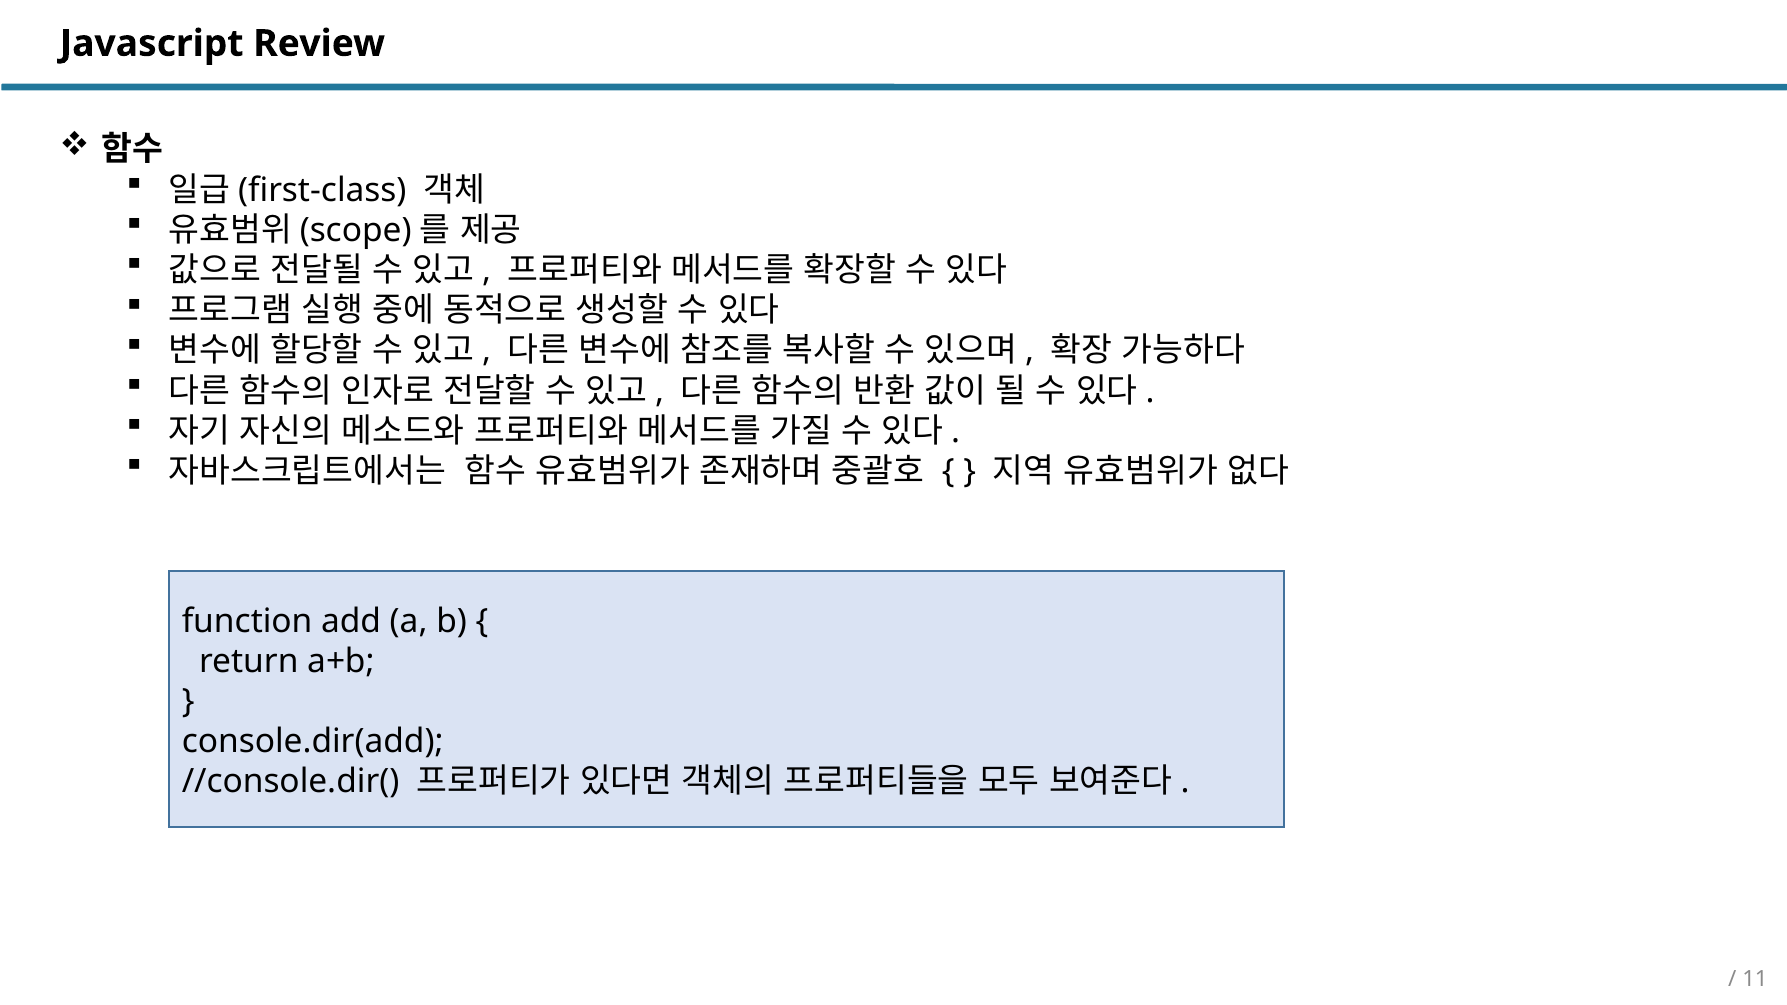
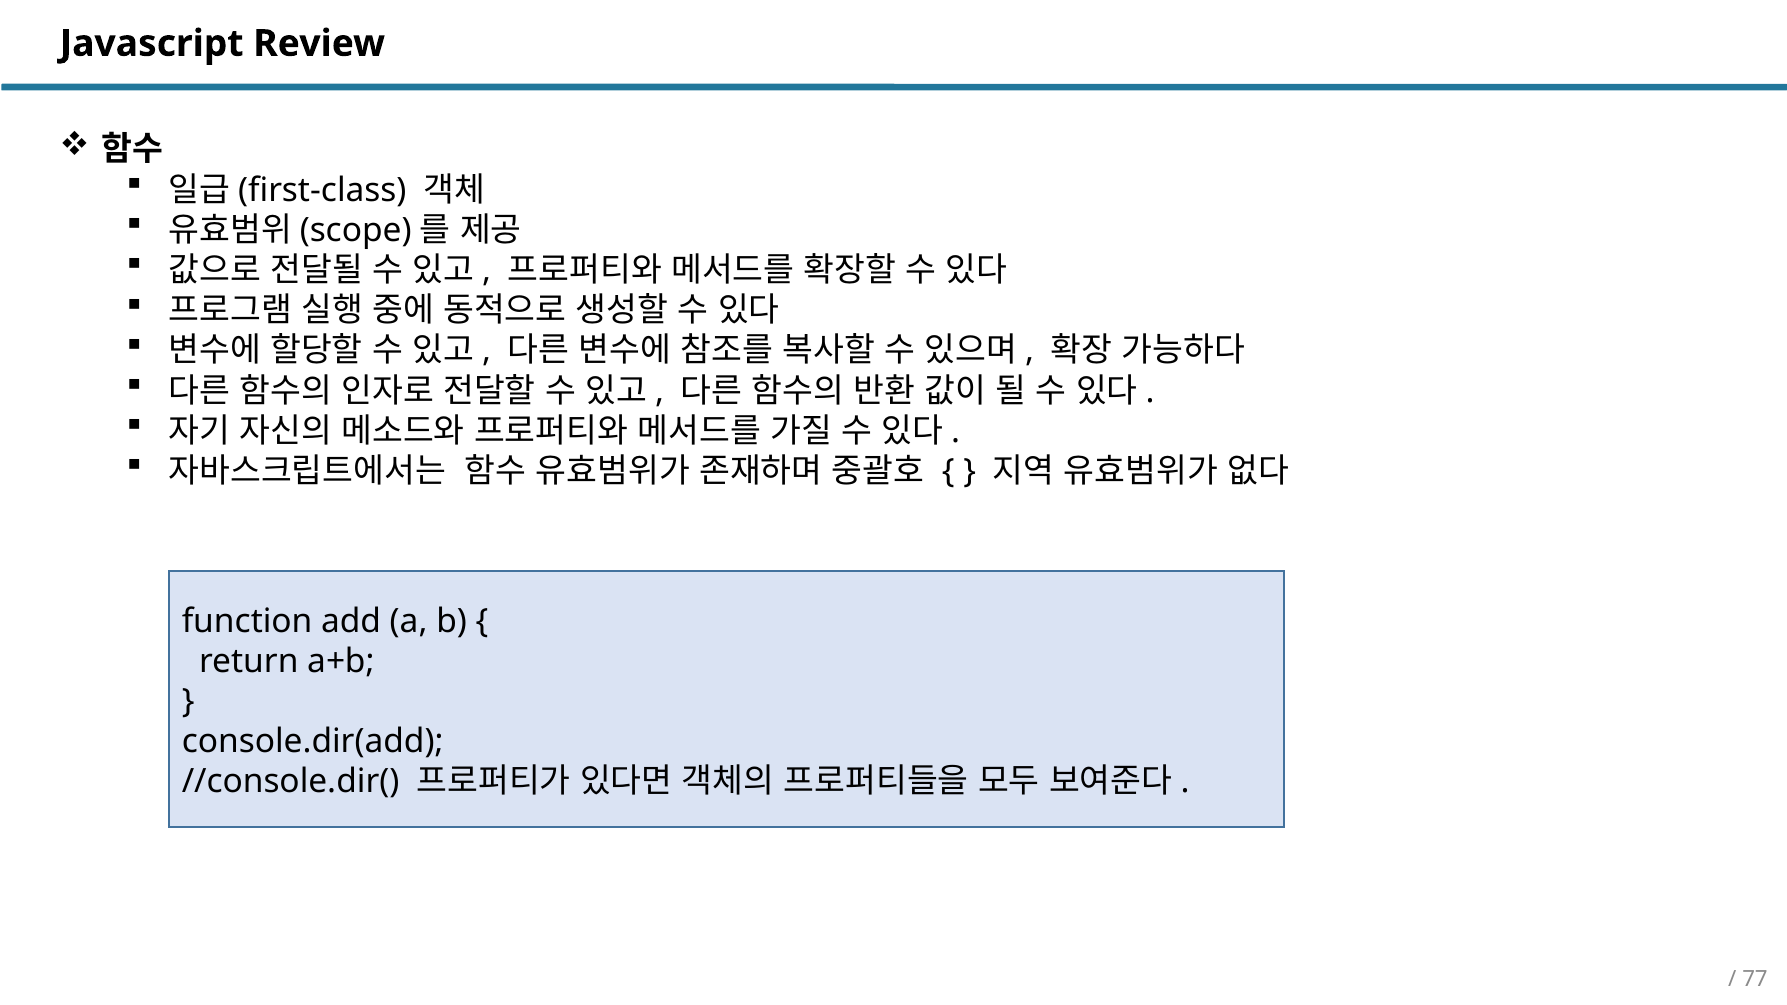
11: 11 -> 77
